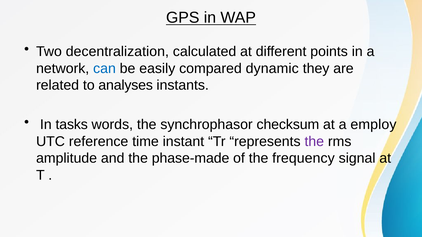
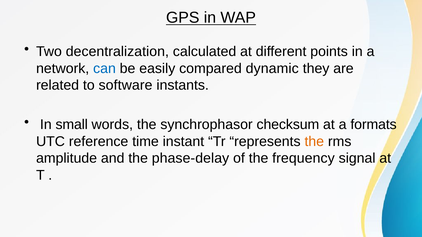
analyses: analyses -> software
tasks: tasks -> small
employ: employ -> formats
the at (314, 142) colour: purple -> orange
phase-made: phase-made -> phase-delay
